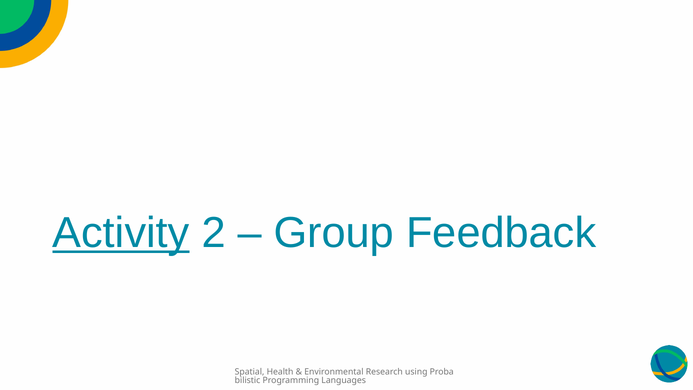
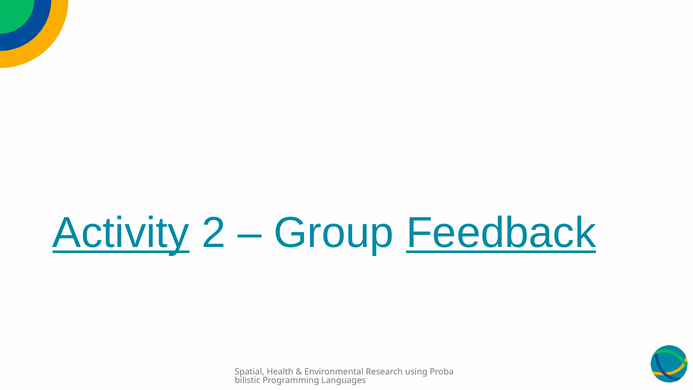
Feedback underline: none -> present
